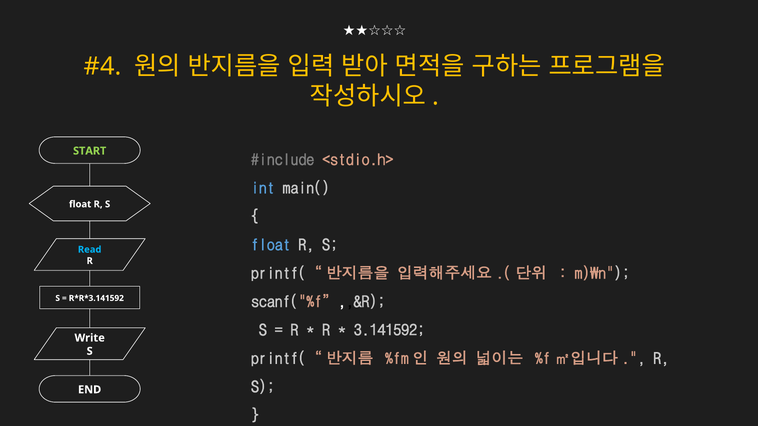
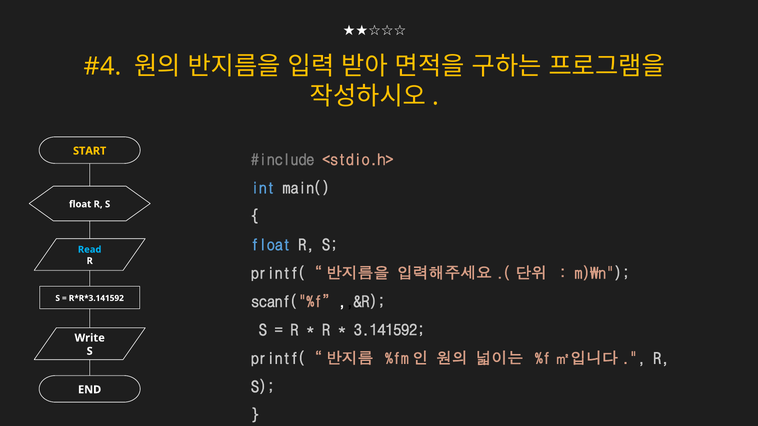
START colour: light green -> yellow
